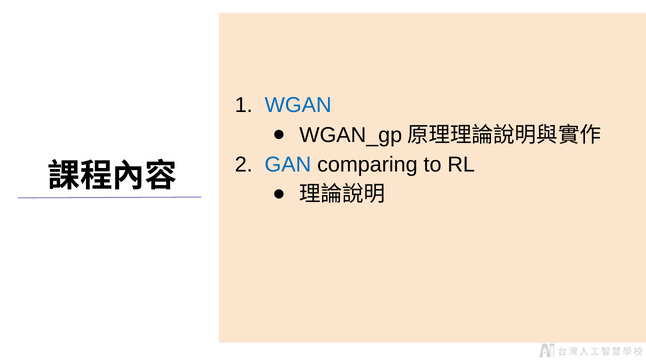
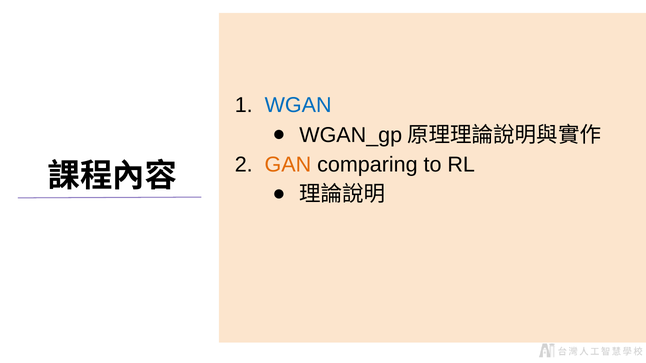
GAN colour: blue -> orange
